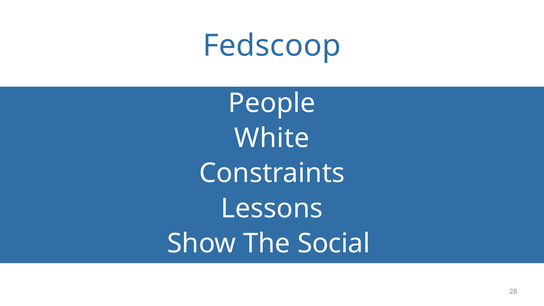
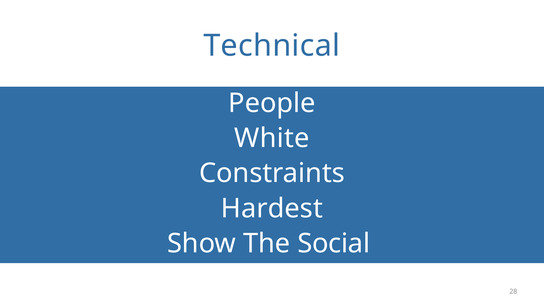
Fedscoop: Fedscoop -> Technical
Lessons: Lessons -> Hardest
